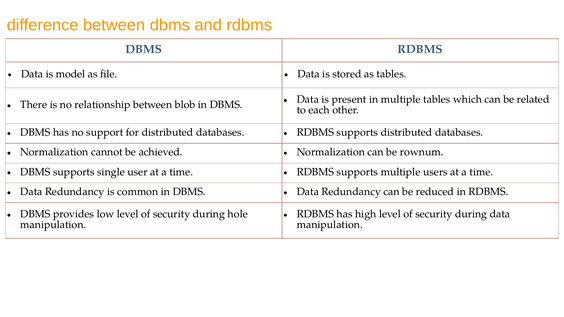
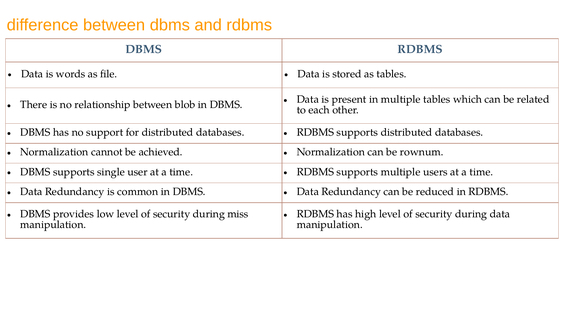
model: model -> words
hole: hole -> miss
